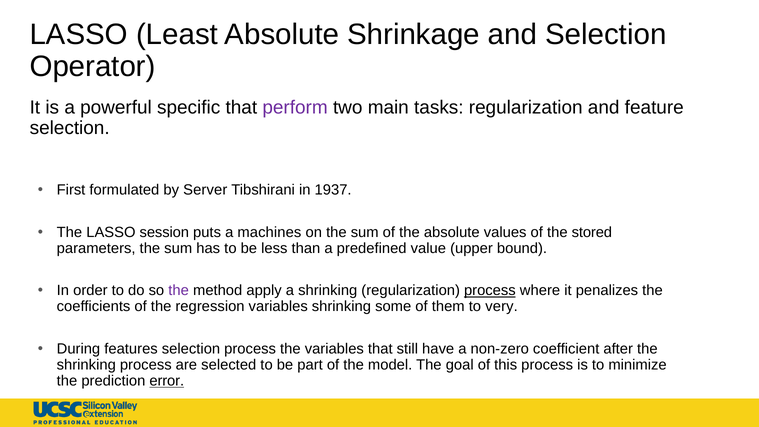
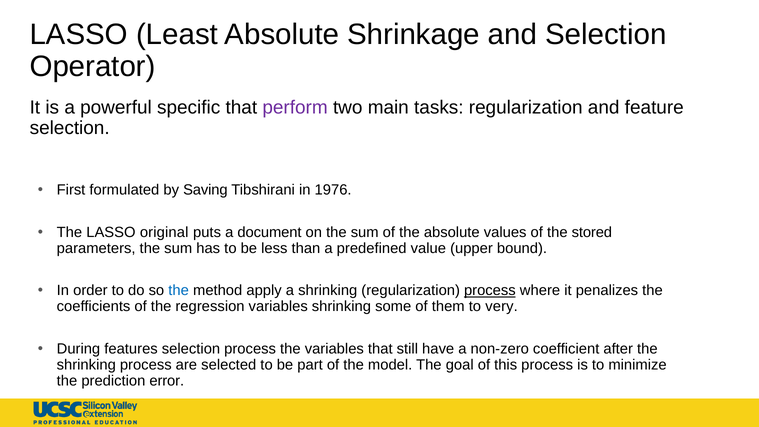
Server: Server -> Saving
1937: 1937 -> 1976
session: session -> original
machines: machines -> document
the at (179, 291) colour: purple -> blue
error underline: present -> none
